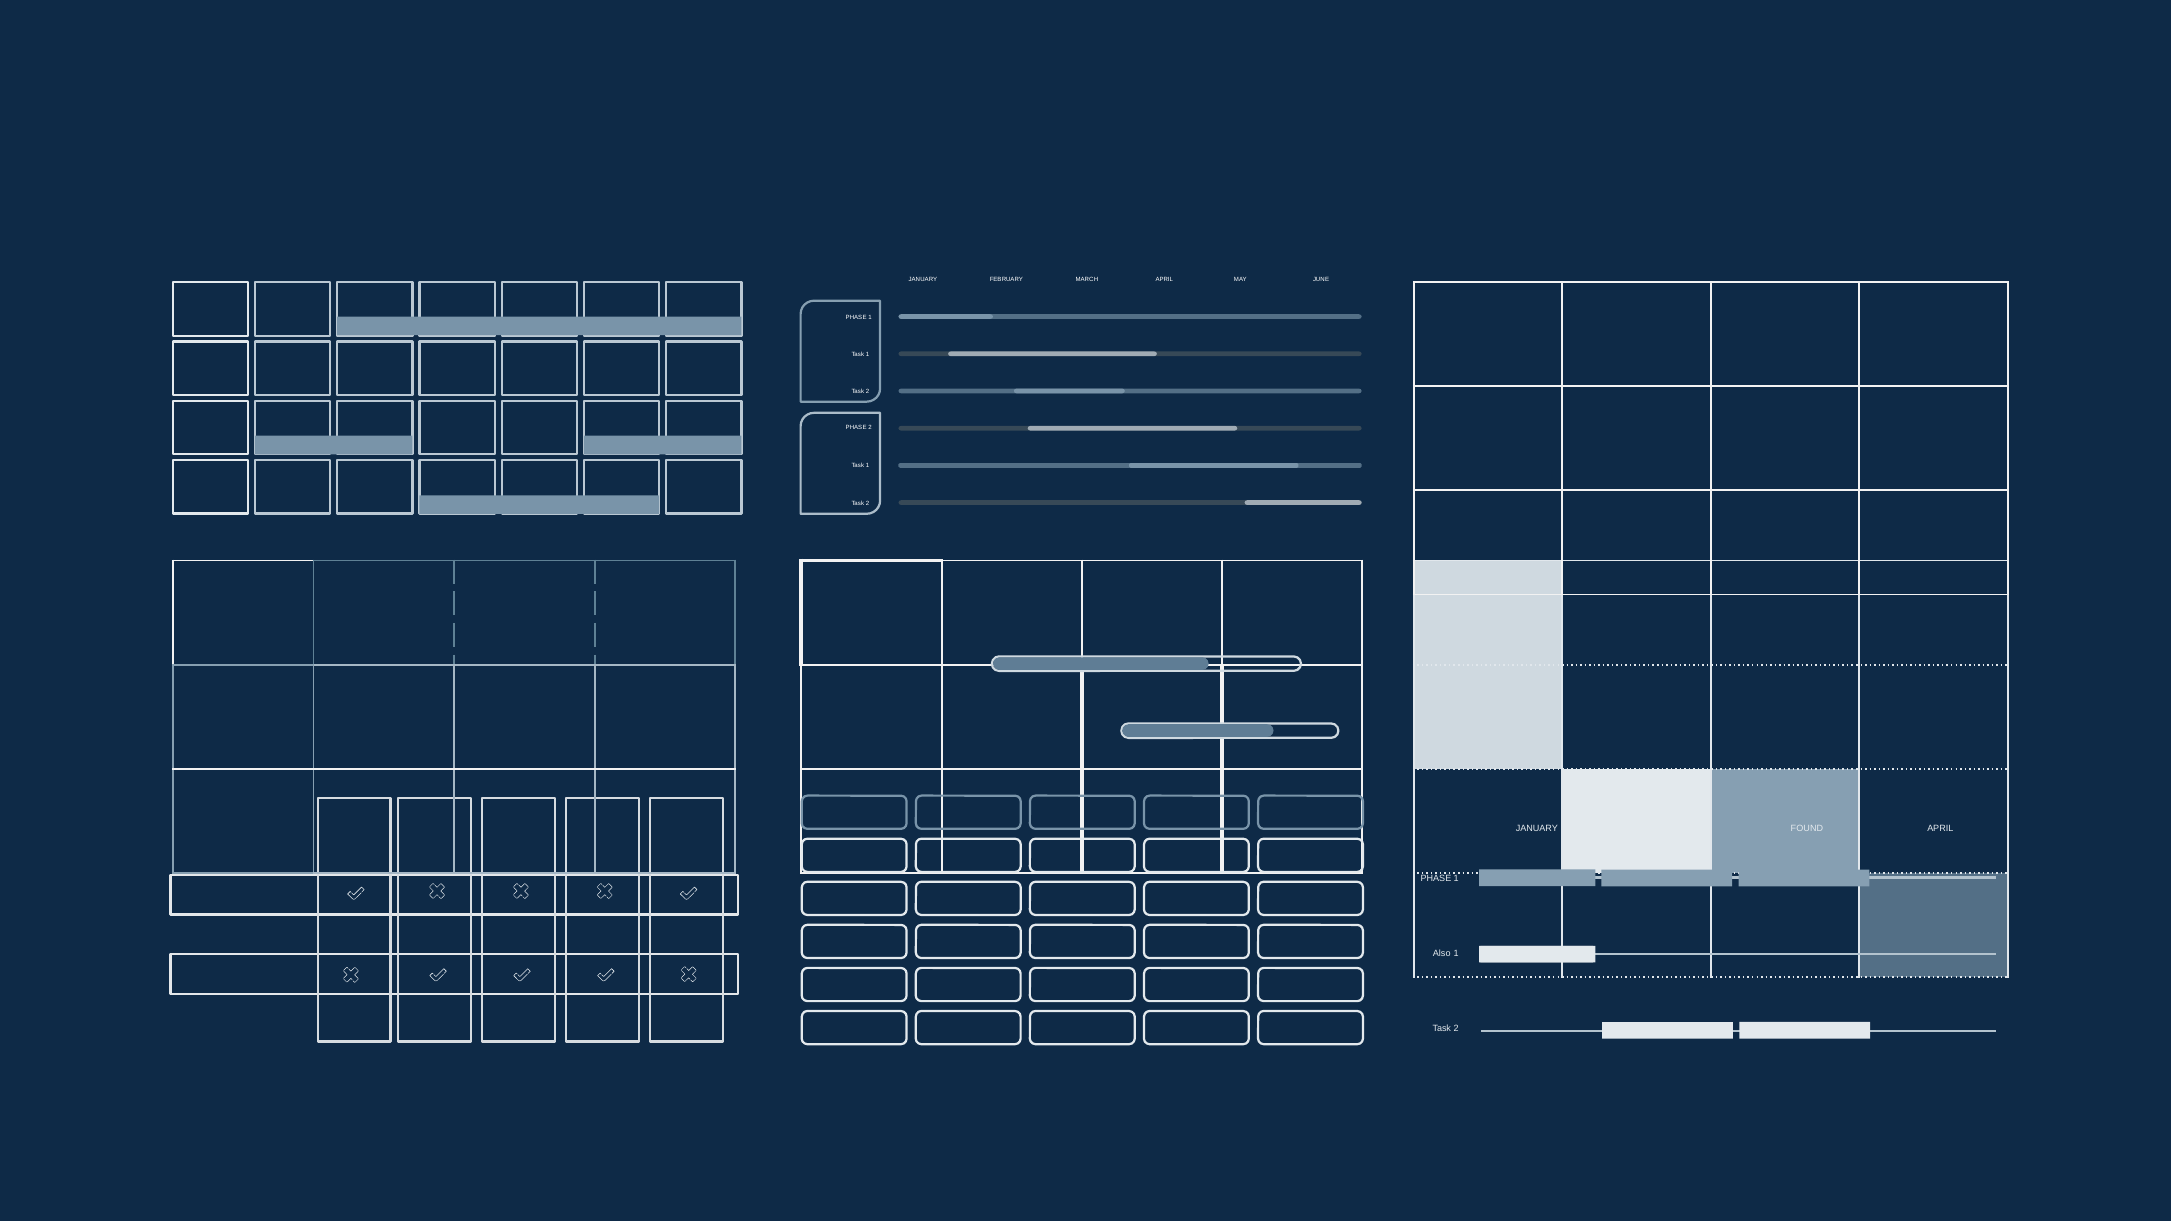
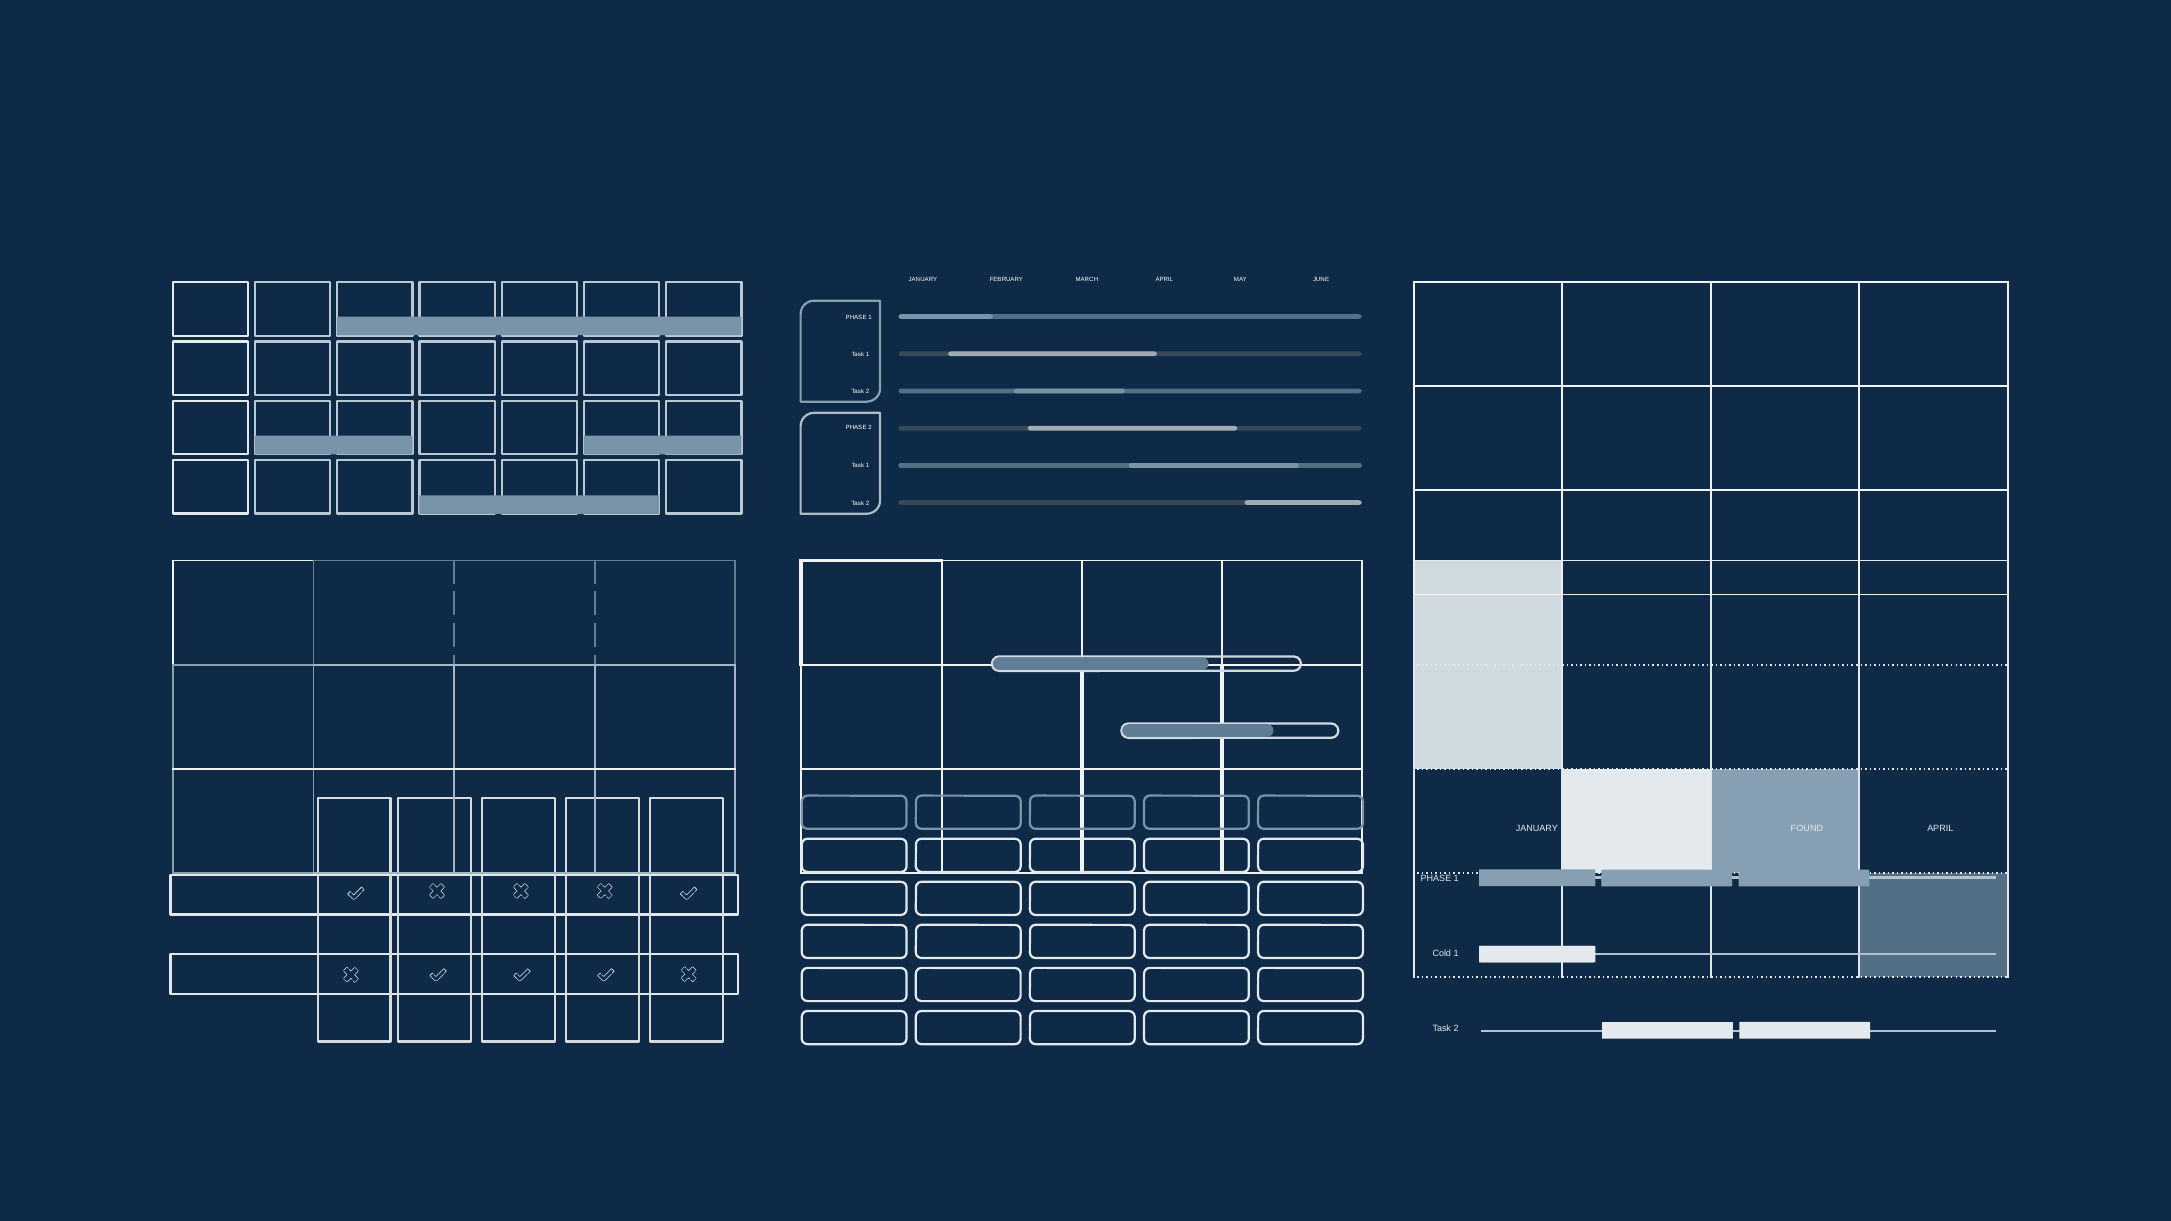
Also: Also -> Cold
